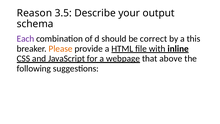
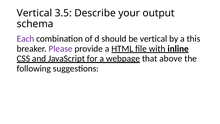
Reason at (34, 13): Reason -> Vertical
be correct: correct -> vertical
Please colour: orange -> purple
